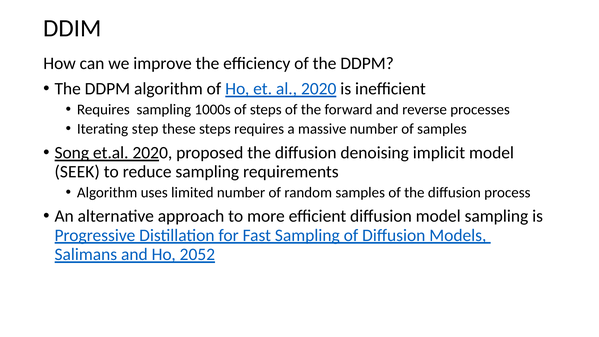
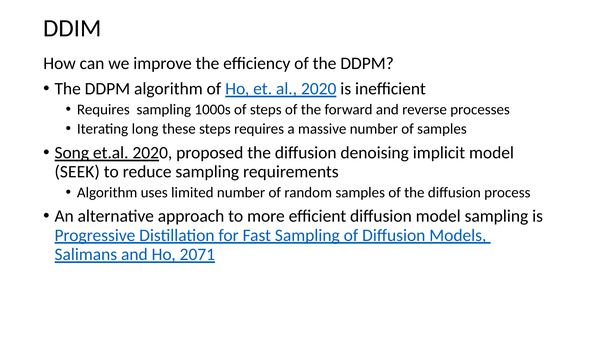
step: step -> long
2052: 2052 -> 2071
